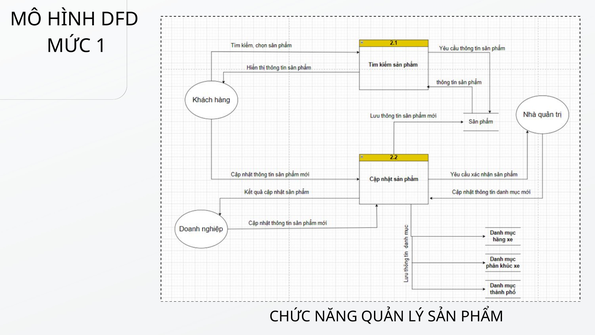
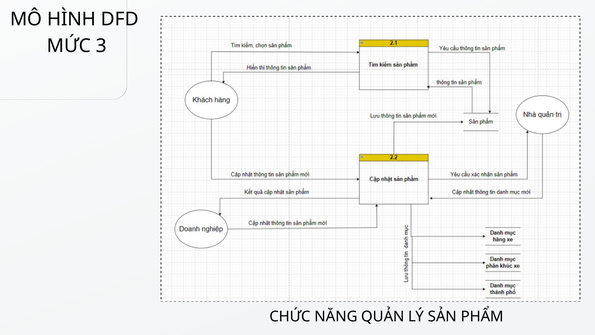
1: 1 -> 3
